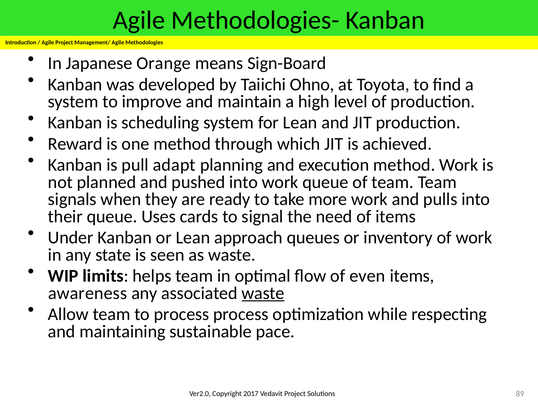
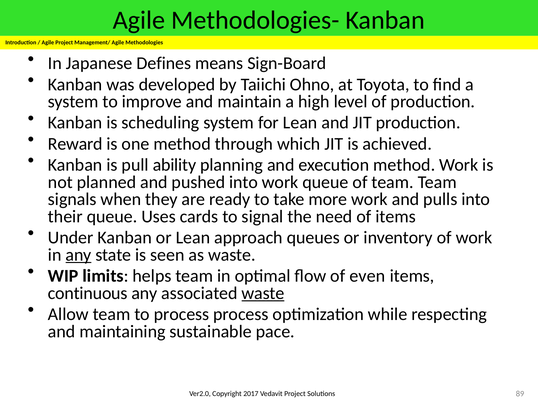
Orange: Orange -> Defines
adapt: adapt -> ability
any at (78, 255) underline: none -> present
awareness: awareness -> continuous
